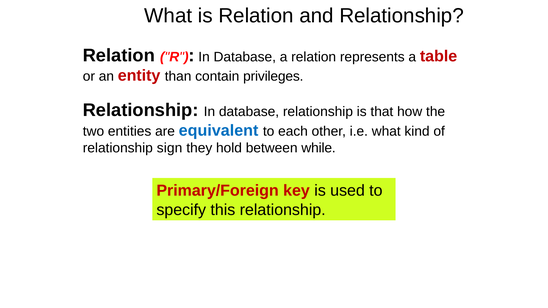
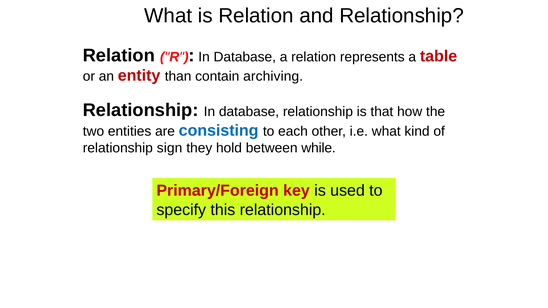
privileges: privileges -> archiving
equivalent: equivalent -> consisting
